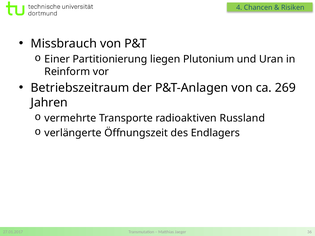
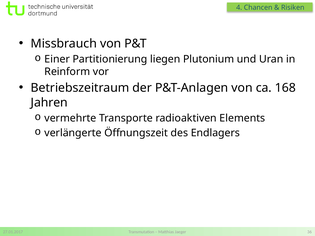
269: 269 -> 168
Russland: Russland -> Elements
